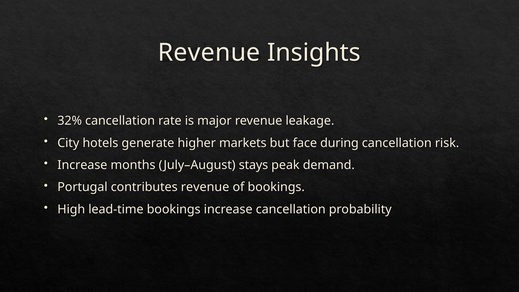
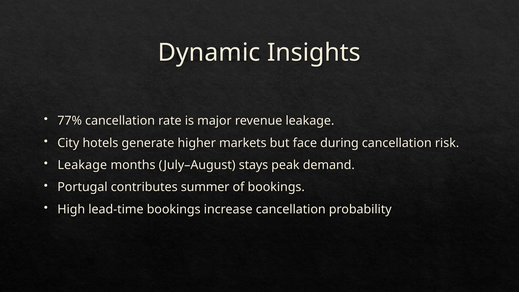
Revenue at (209, 53): Revenue -> Dynamic
32%: 32% -> 77%
Increase at (82, 165): Increase -> Leakage
contributes revenue: revenue -> summer
